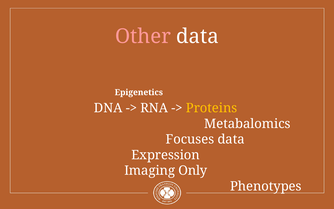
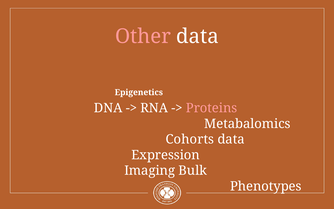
Proteins colour: yellow -> pink
Focuses: Focuses -> Cohorts
Only: Only -> Bulk
